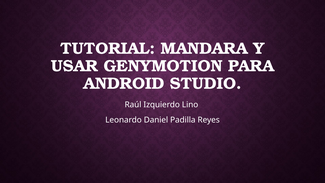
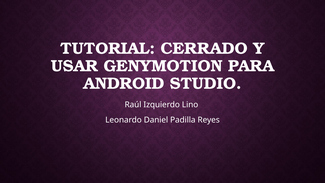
MANDARA: MANDARA -> CERRADO
